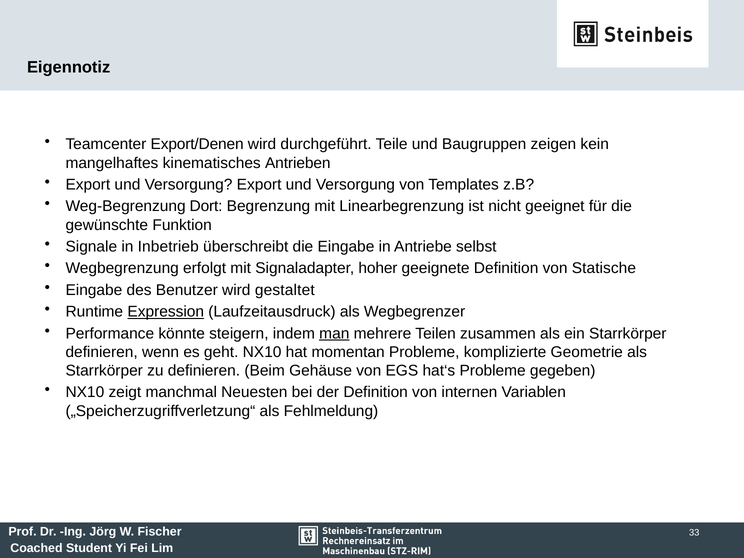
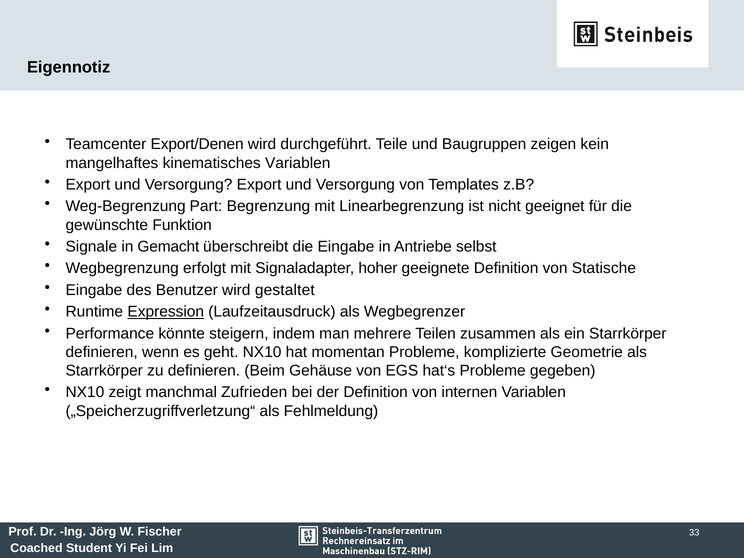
kinematisches Antrieben: Antrieben -> Variablen
Dort: Dort -> Part
Inbetrieb: Inbetrieb -> Gemacht
man underline: present -> none
Neuesten: Neuesten -> Zufrieden
